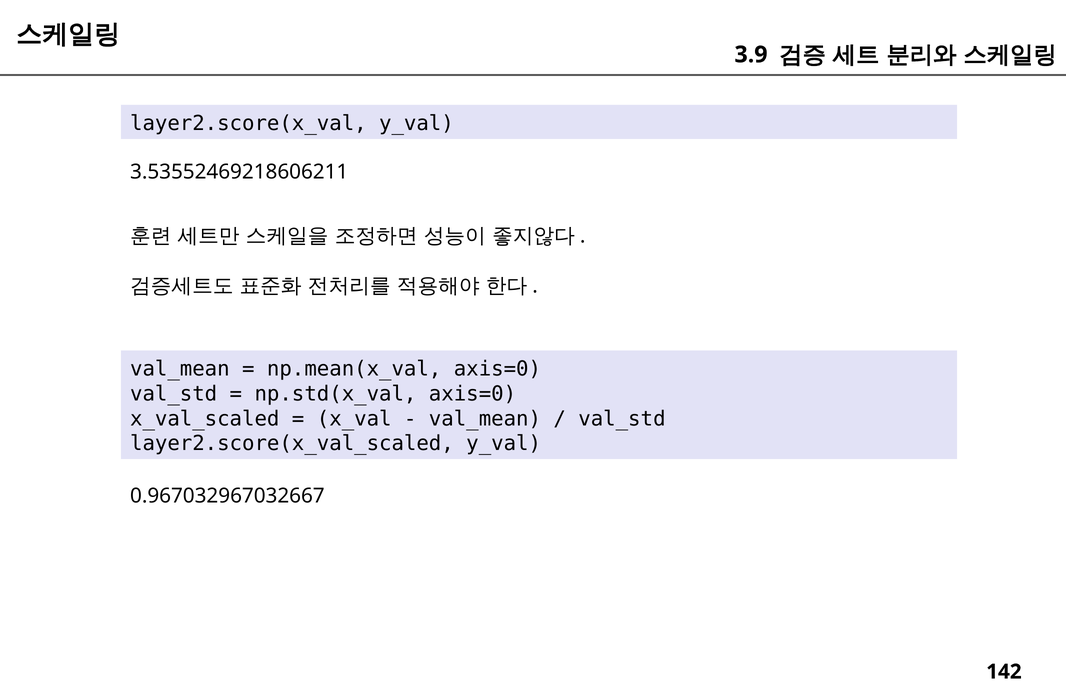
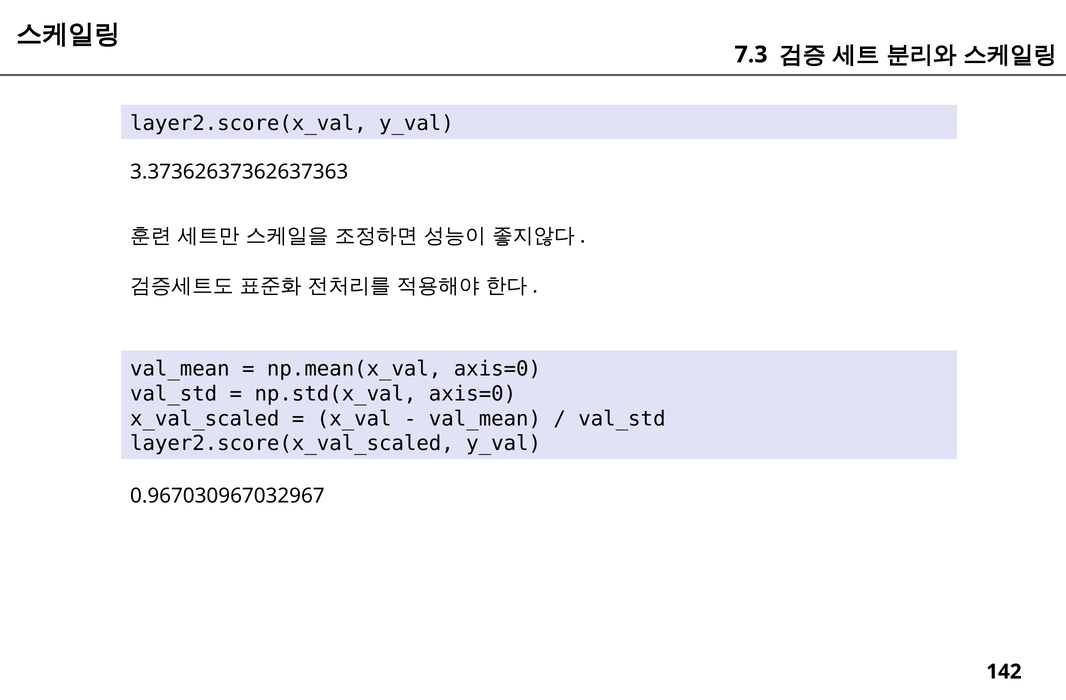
3.9: 3.9 -> 7.3
3.53552469218606211: 3.53552469218606211 -> 3.37362637362637363
0.967032967032667: 0.967032967032667 -> 0.967030967032967
